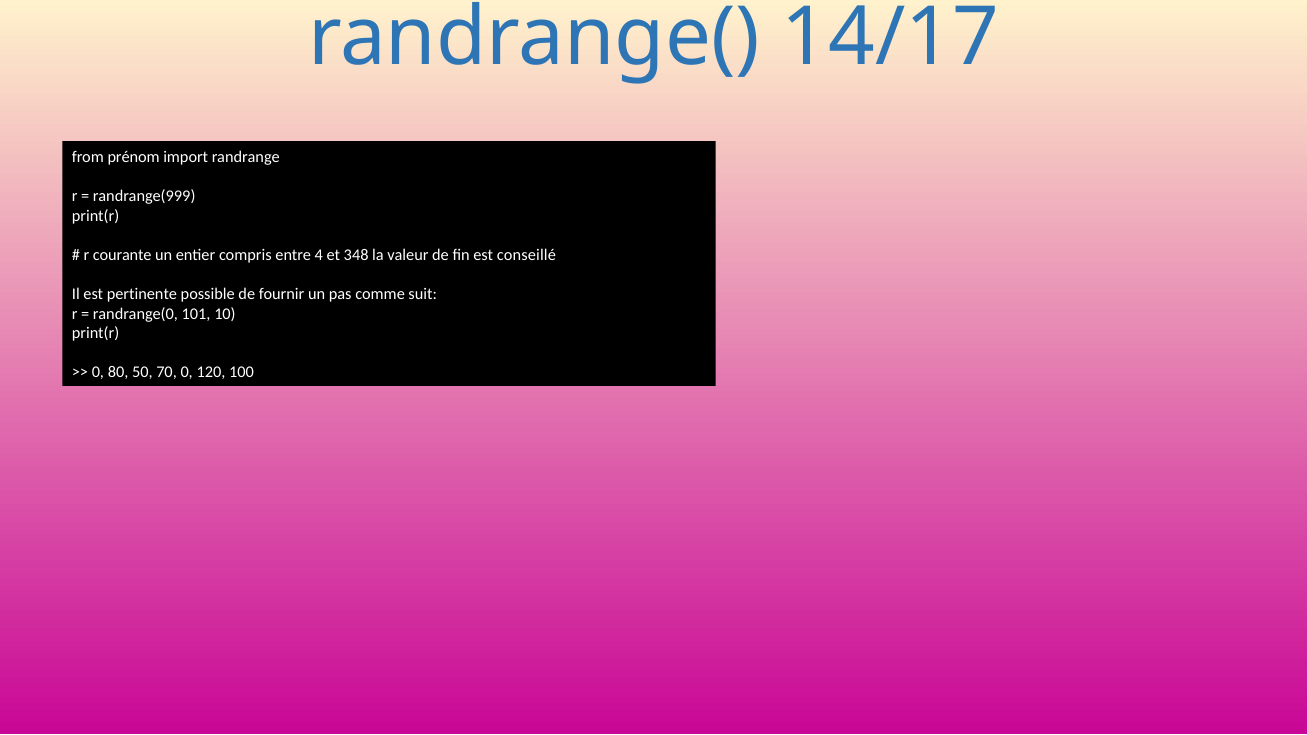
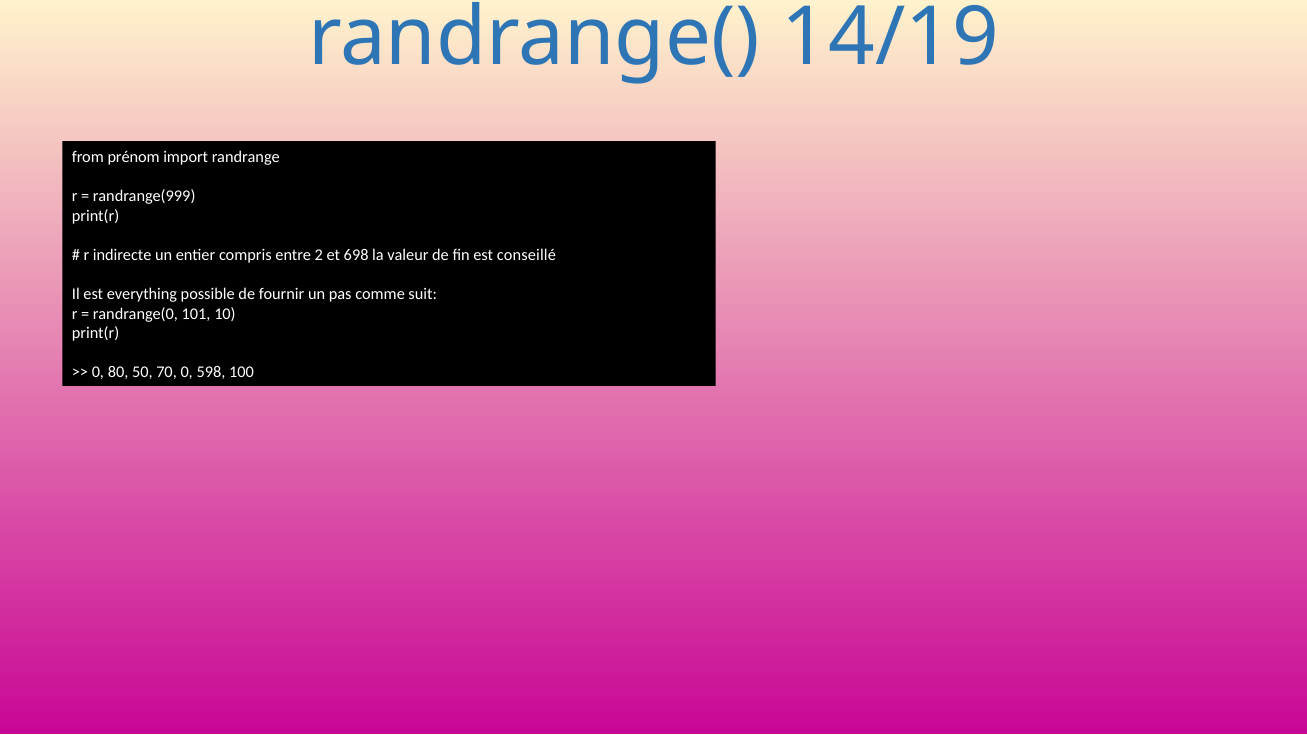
14/17: 14/17 -> 14/19
courante: courante -> indirecte
4: 4 -> 2
348: 348 -> 698
pertinente: pertinente -> everything
120: 120 -> 598
